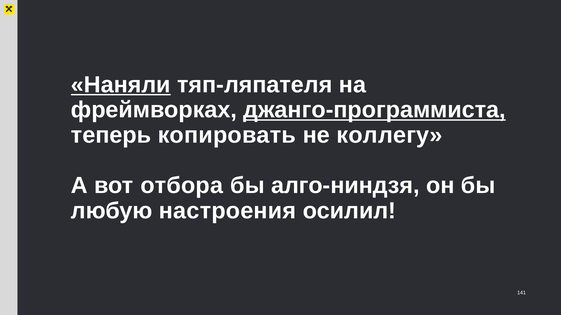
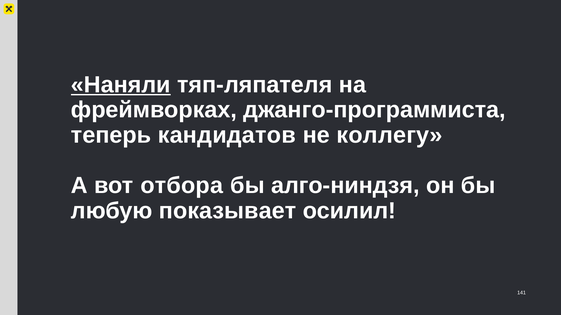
джанго-программиста underline: present -> none
копировать: копировать -> кандидатов
настроения: настроения -> показывает
